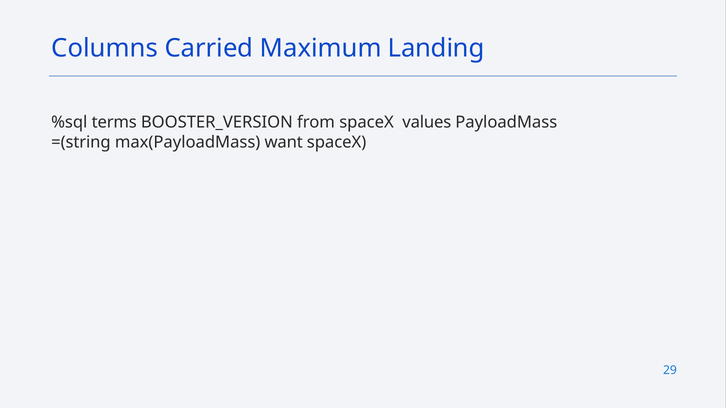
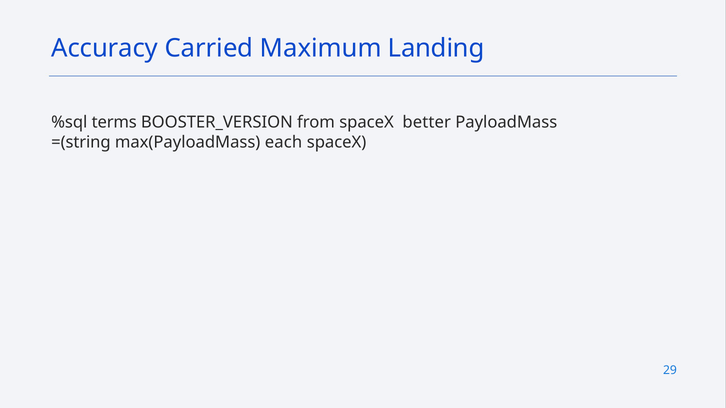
Columns: Columns -> Accuracy
values: values -> better
want: want -> each
